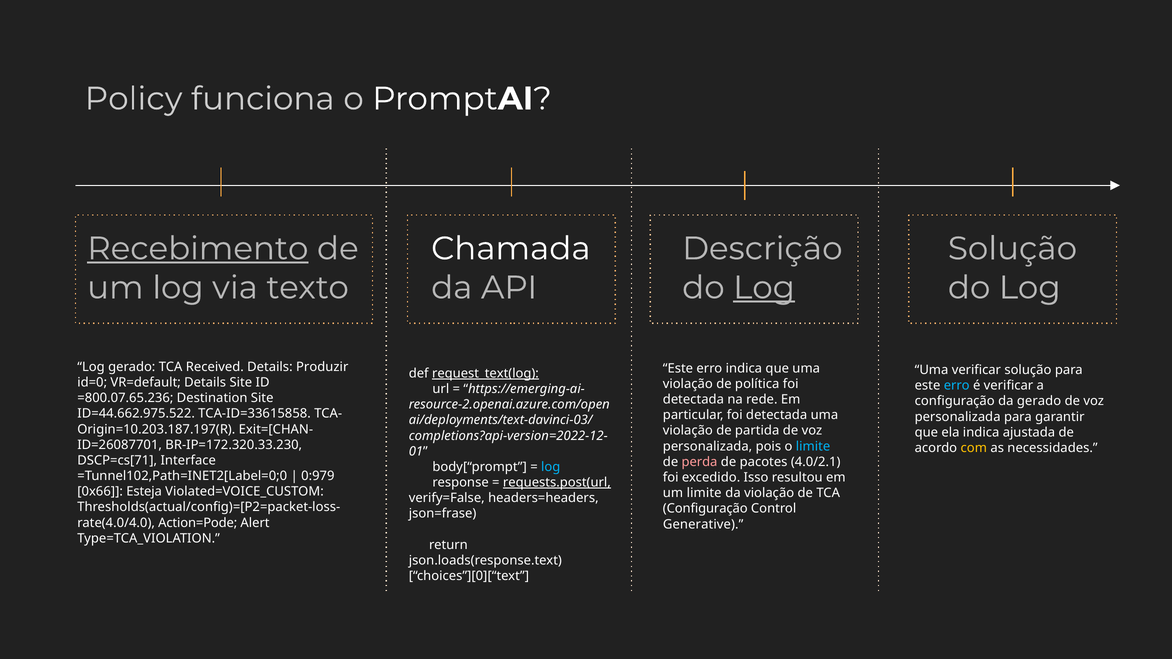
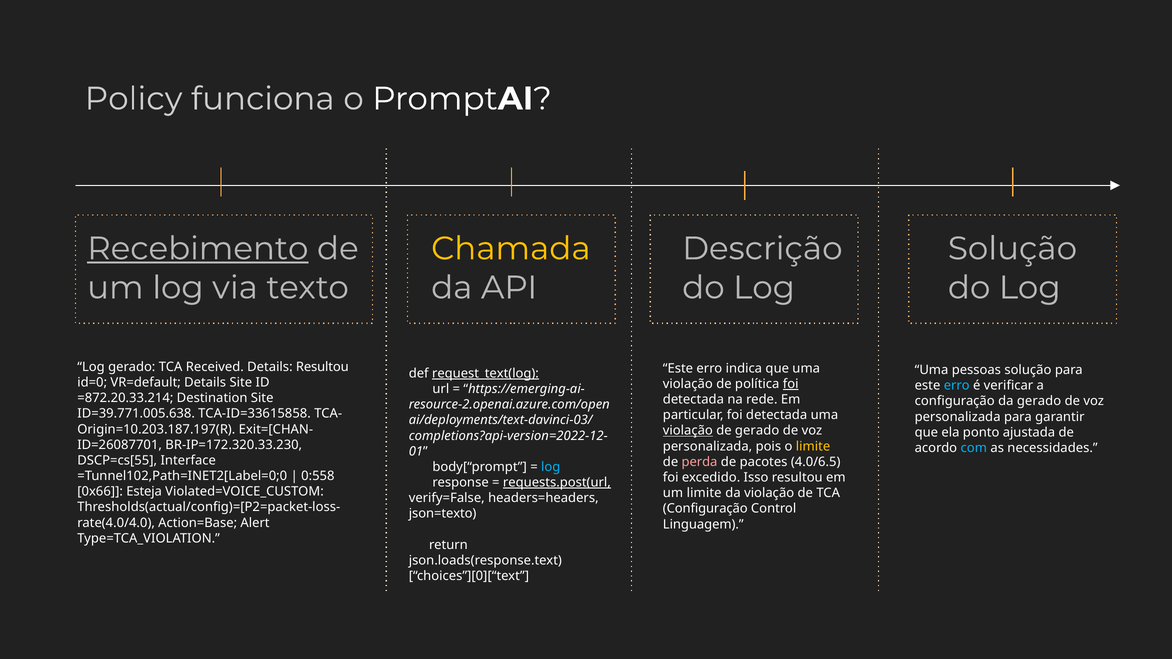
Chamada colour: white -> yellow
Log at (764, 288) underline: present -> none
Details Produzir: Produzir -> Resultou
Uma verificar: verificar -> pessoas
foi at (791, 384) underline: none -> present
=800.07.65.236: =800.07.65.236 -> =872.20.33.214
ID=44.662.975.522: ID=44.662.975.522 -> ID=39.771.005.638
violação at (688, 431) underline: none -> present
de partida: partida -> gerado
ela indica: indica -> ponto
limite at (813, 446) colour: light blue -> yellow
com colour: yellow -> light blue
DSCP=cs[71: DSCP=cs[71 -> DSCP=cs[55
4.0/2.1: 4.0/2.1 -> 4.0/6.5
0:979: 0:979 -> 0:558
json=frase: json=frase -> json=texto
Action=Pode: Action=Pode -> Action=Base
Generative: Generative -> Linguagem
